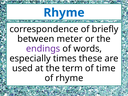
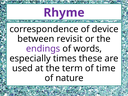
Rhyme at (64, 13) colour: blue -> purple
briefly: briefly -> device
meter: meter -> revisit
of rhyme: rhyme -> nature
